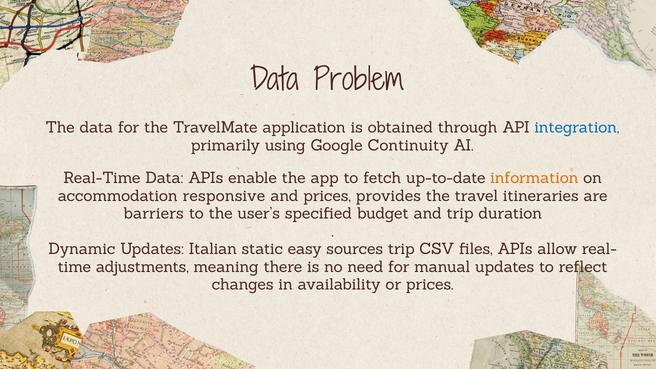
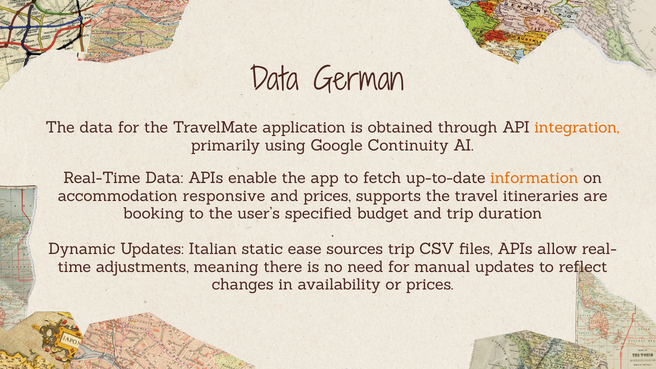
Problem: Problem -> German
integration colour: blue -> orange
provides: provides -> supports
barriers: barriers -> booking
easy: easy -> ease
